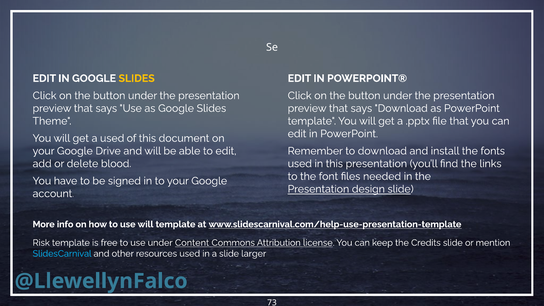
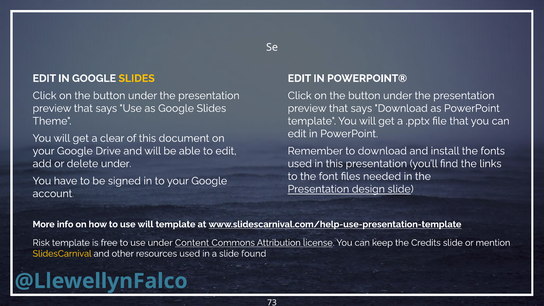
a used: used -> clear
delete blood: blood -> under
SlidesCarnival colour: light blue -> yellow
larger: larger -> found
